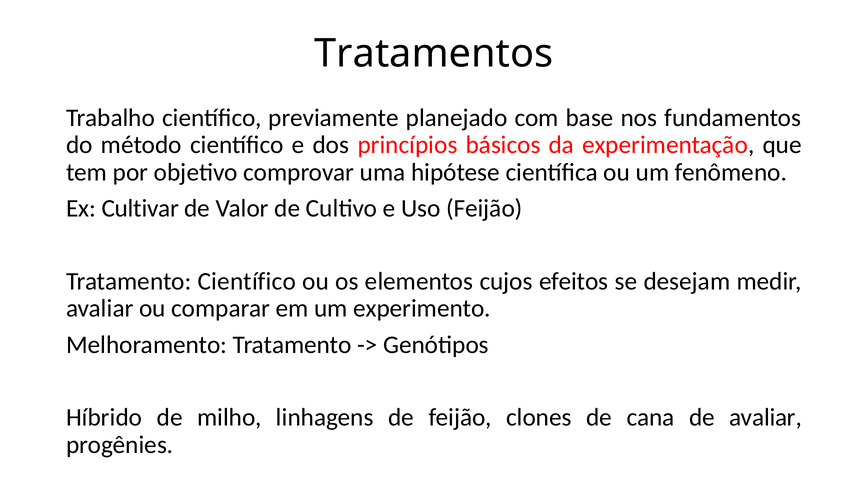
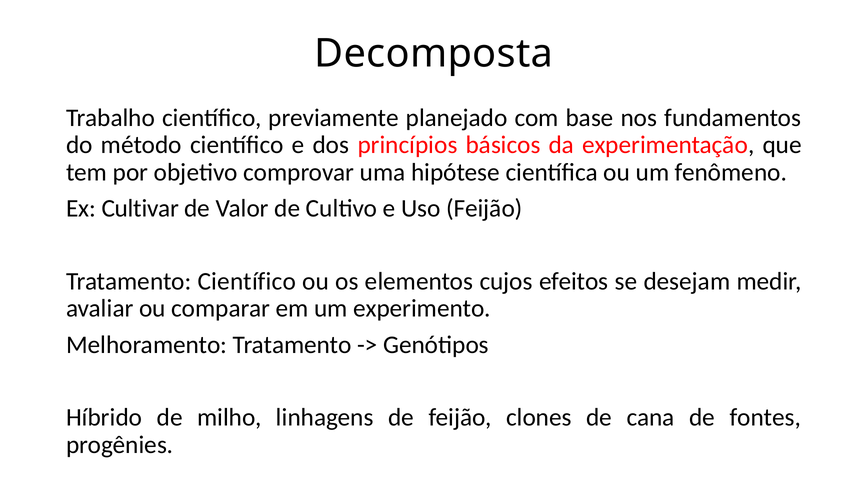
Tratamentos: Tratamentos -> Decomposta
de avaliar: avaliar -> fontes
